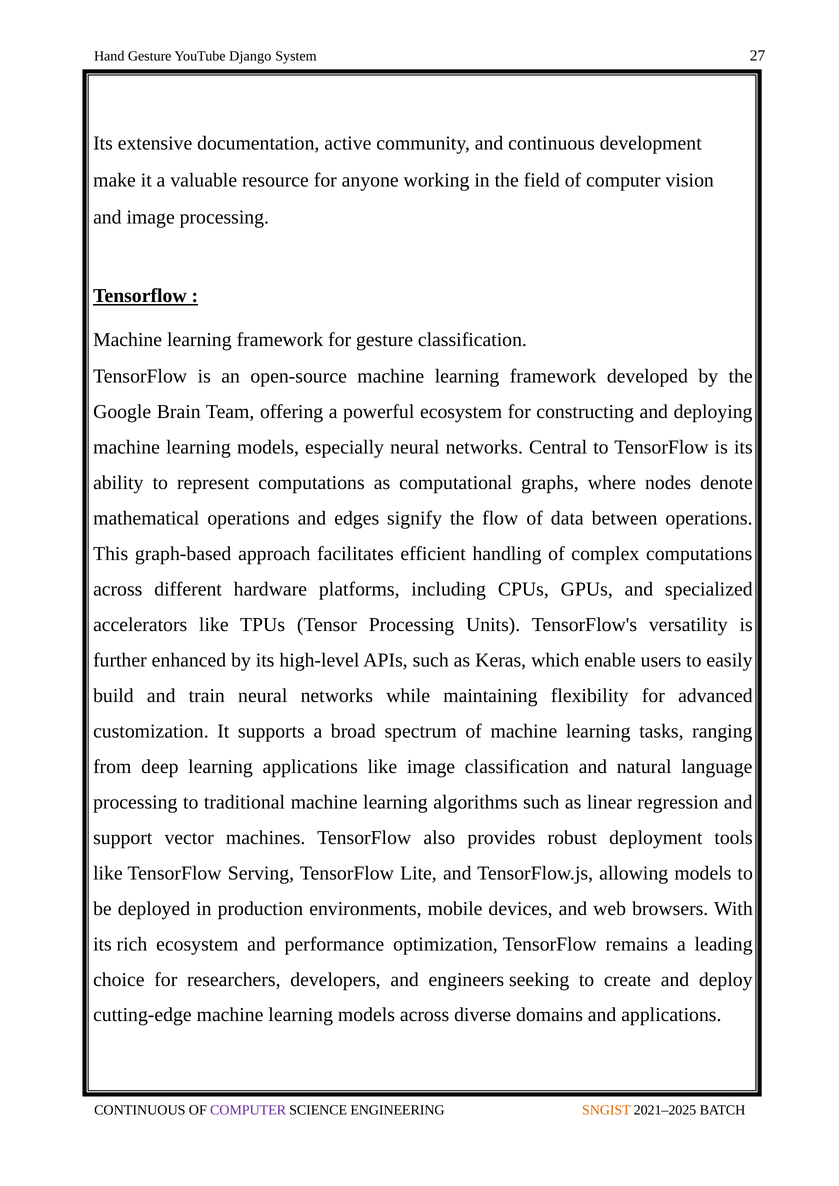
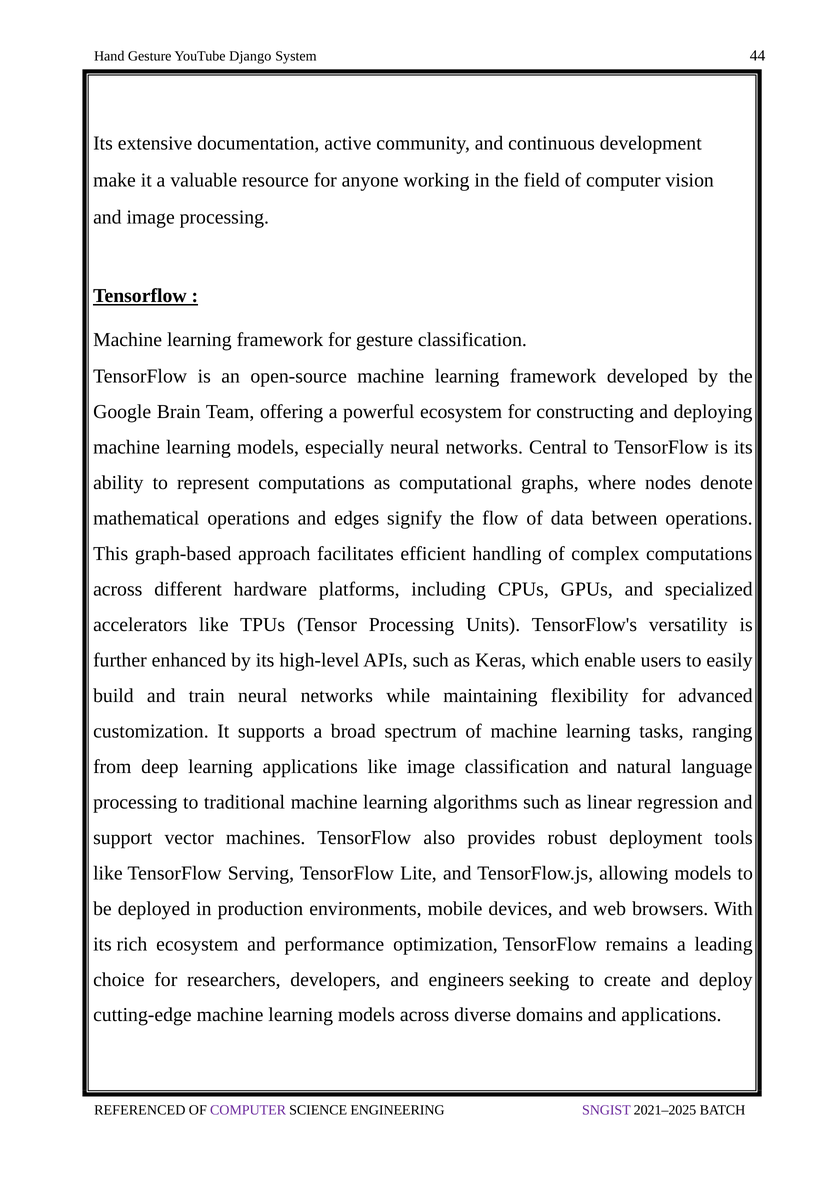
27: 27 -> 44
CONTINUOUS at (140, 1110): CONTINUOUS -> REFERENCED
SNGIST colour: orange -> purple
